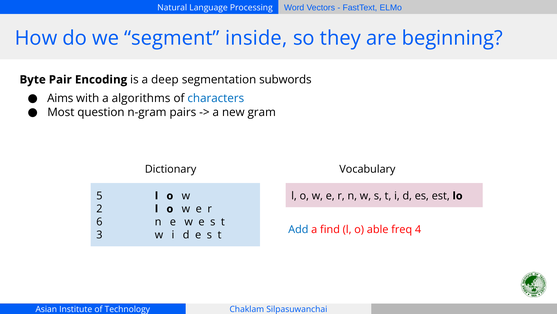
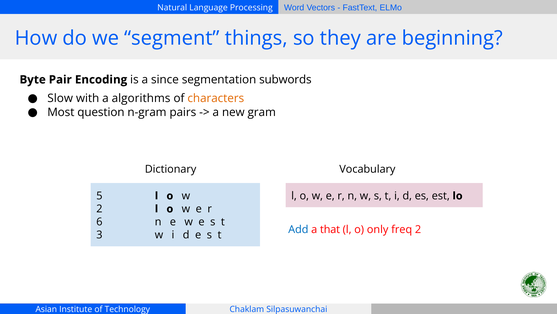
inside: inside -> things
deep: deep -> since
Aims: Aims -> Slow
characters colour: blue -> orange
find: find -> that
able: able -> only
freq 4: 4 -> 2
